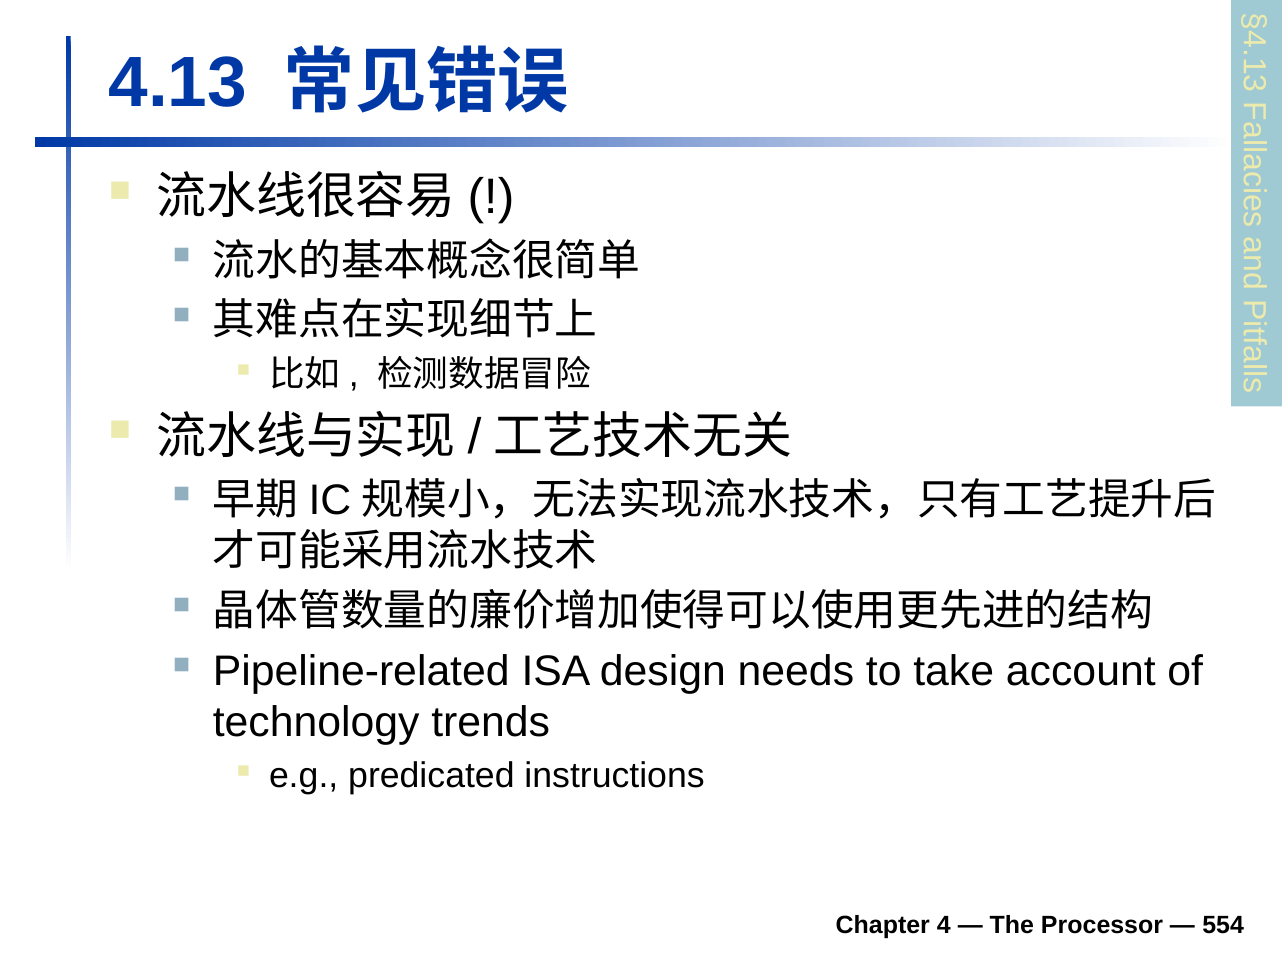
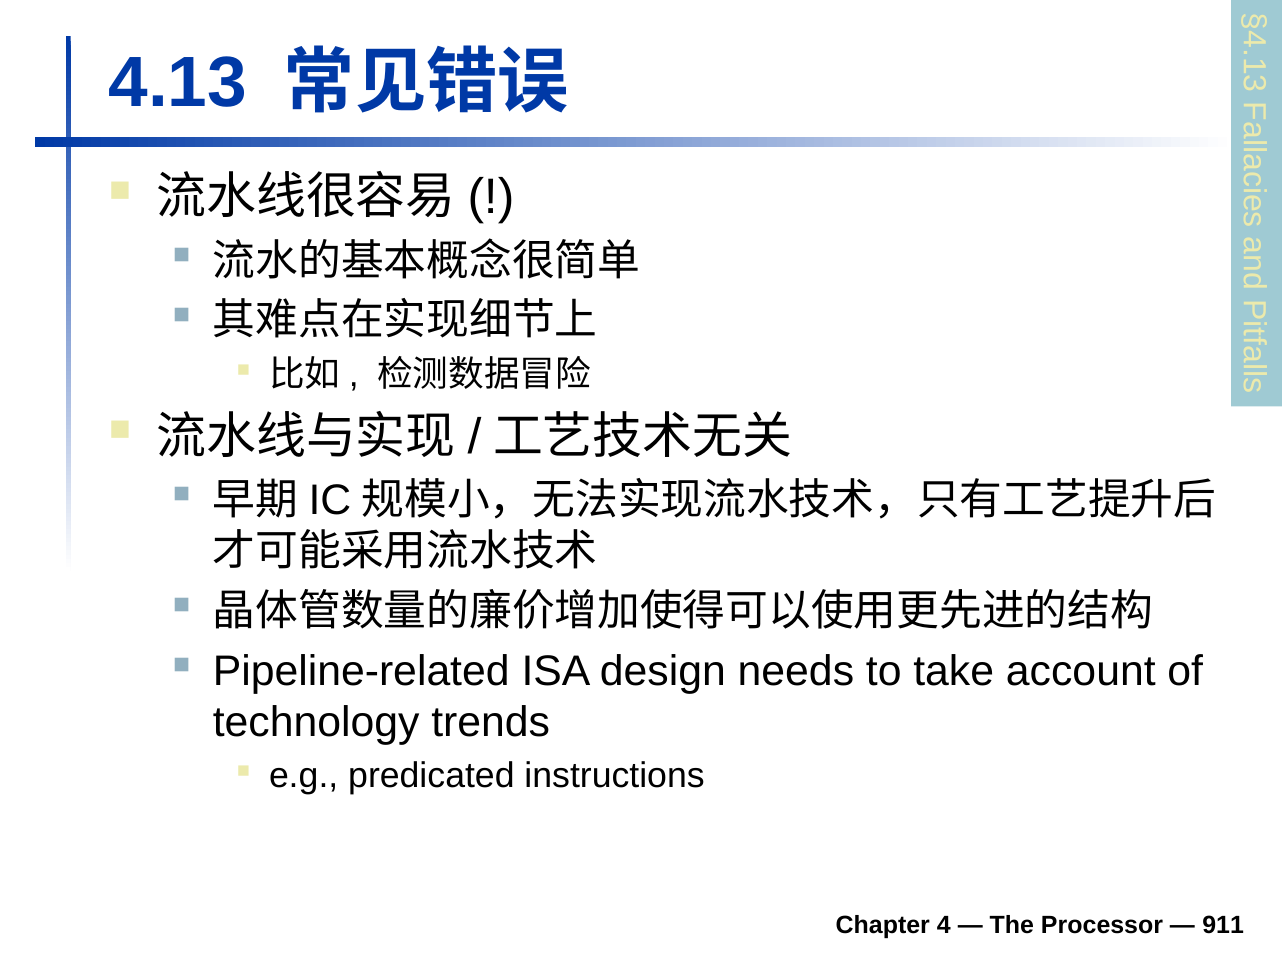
554: 554 -> 911
